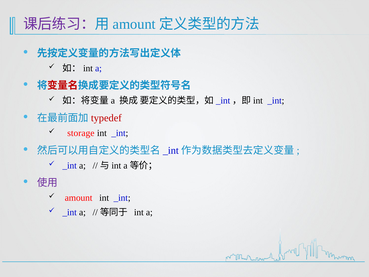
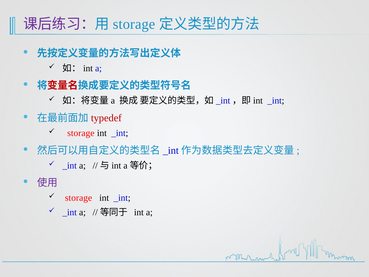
amount at (134, 24): amount -> storage
amount at (79, 198): amount -> storage
